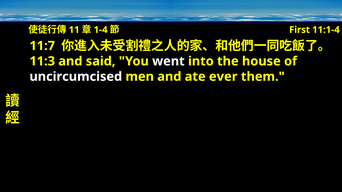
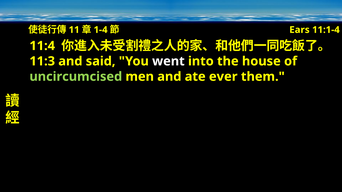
First: First -> Ears
11:7: 11:7 -> 11:4
uncircumcised colour: white -> light green
